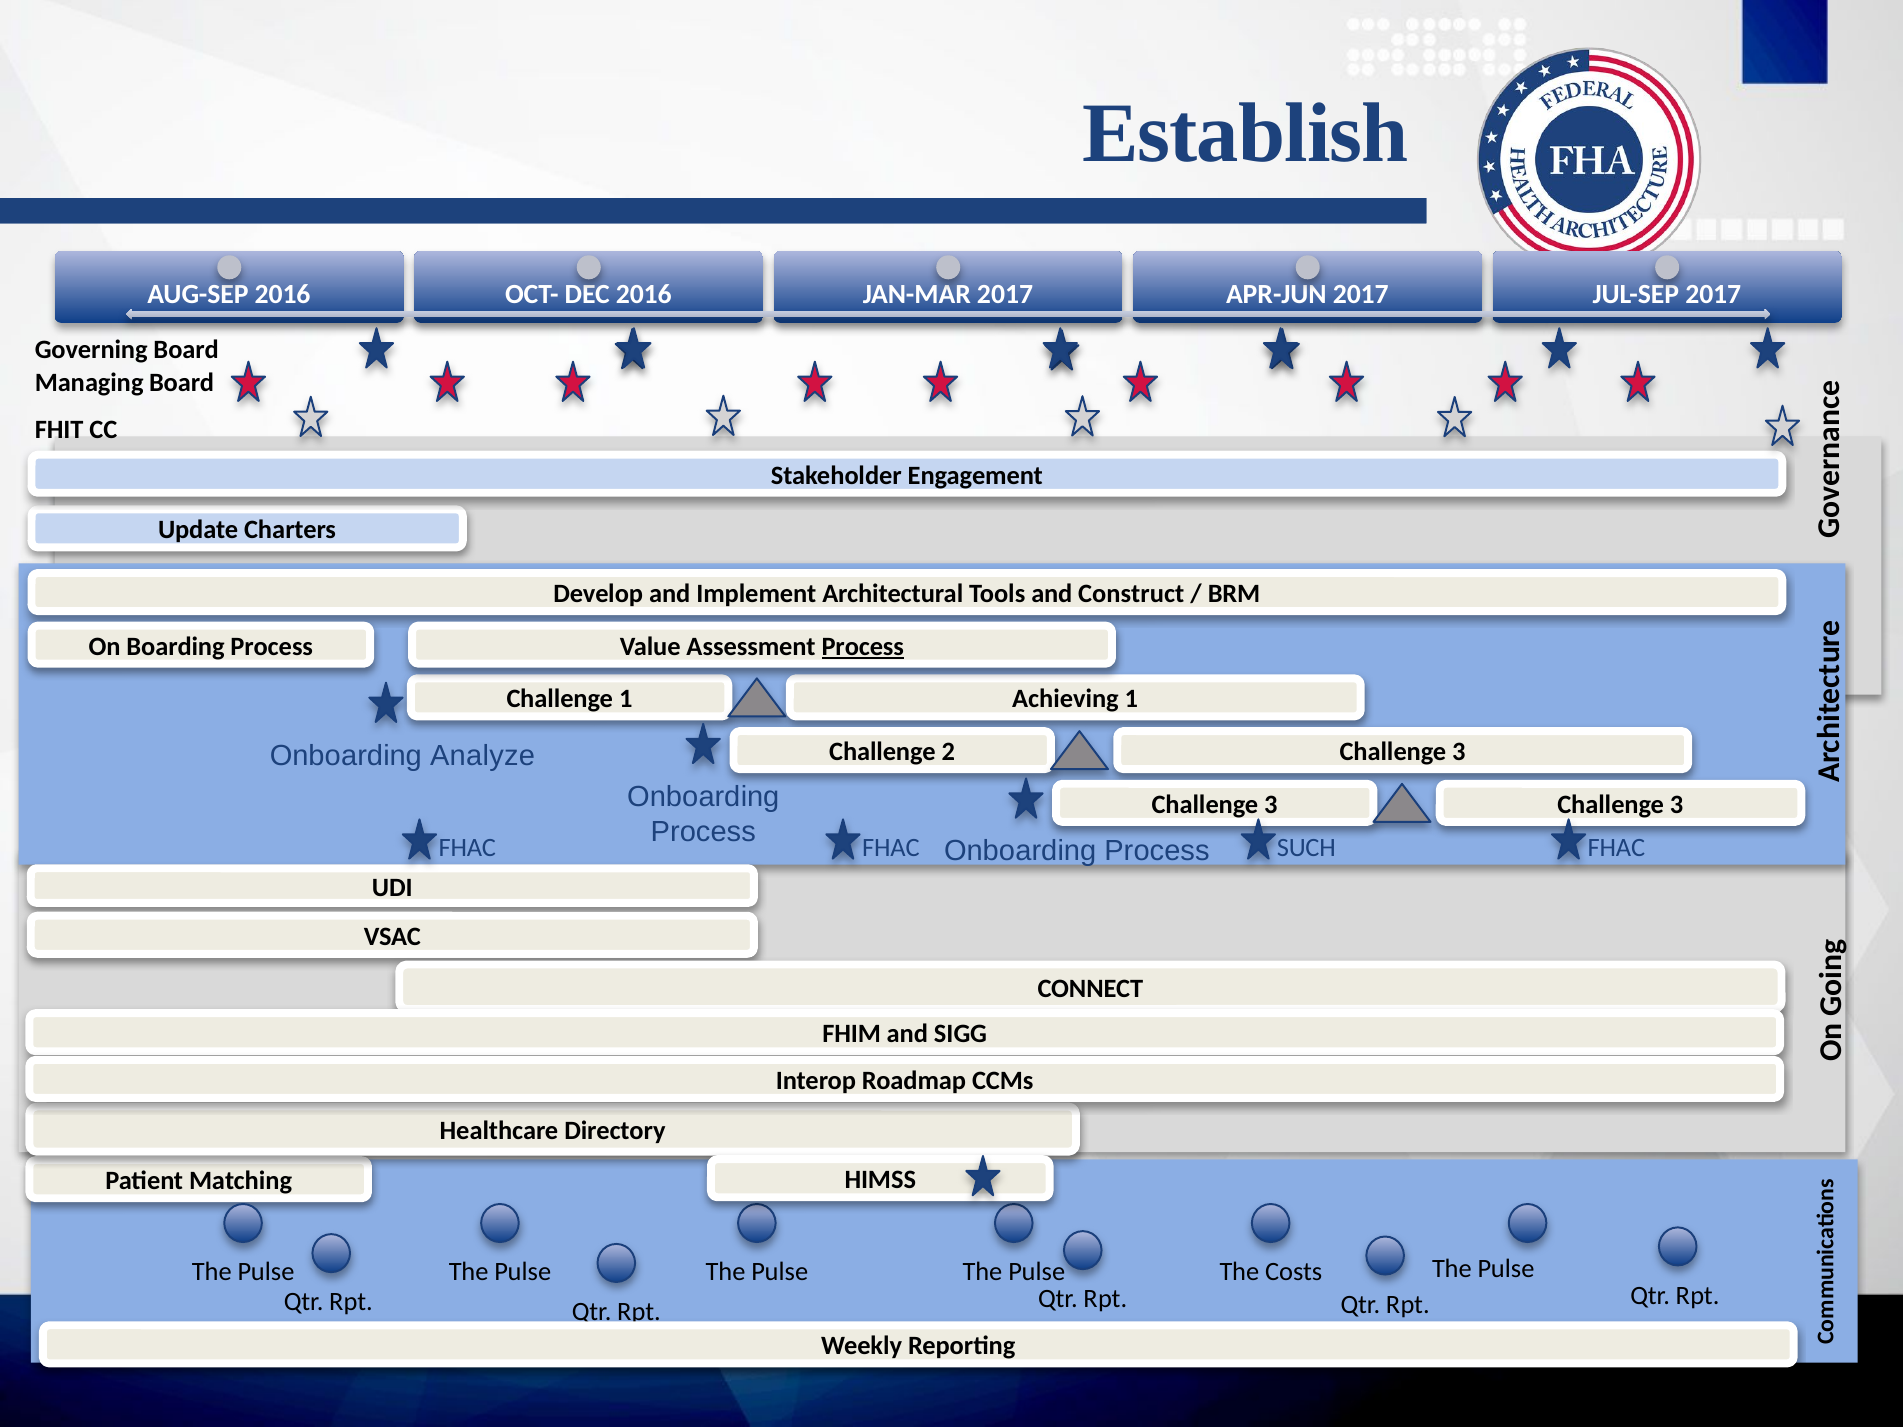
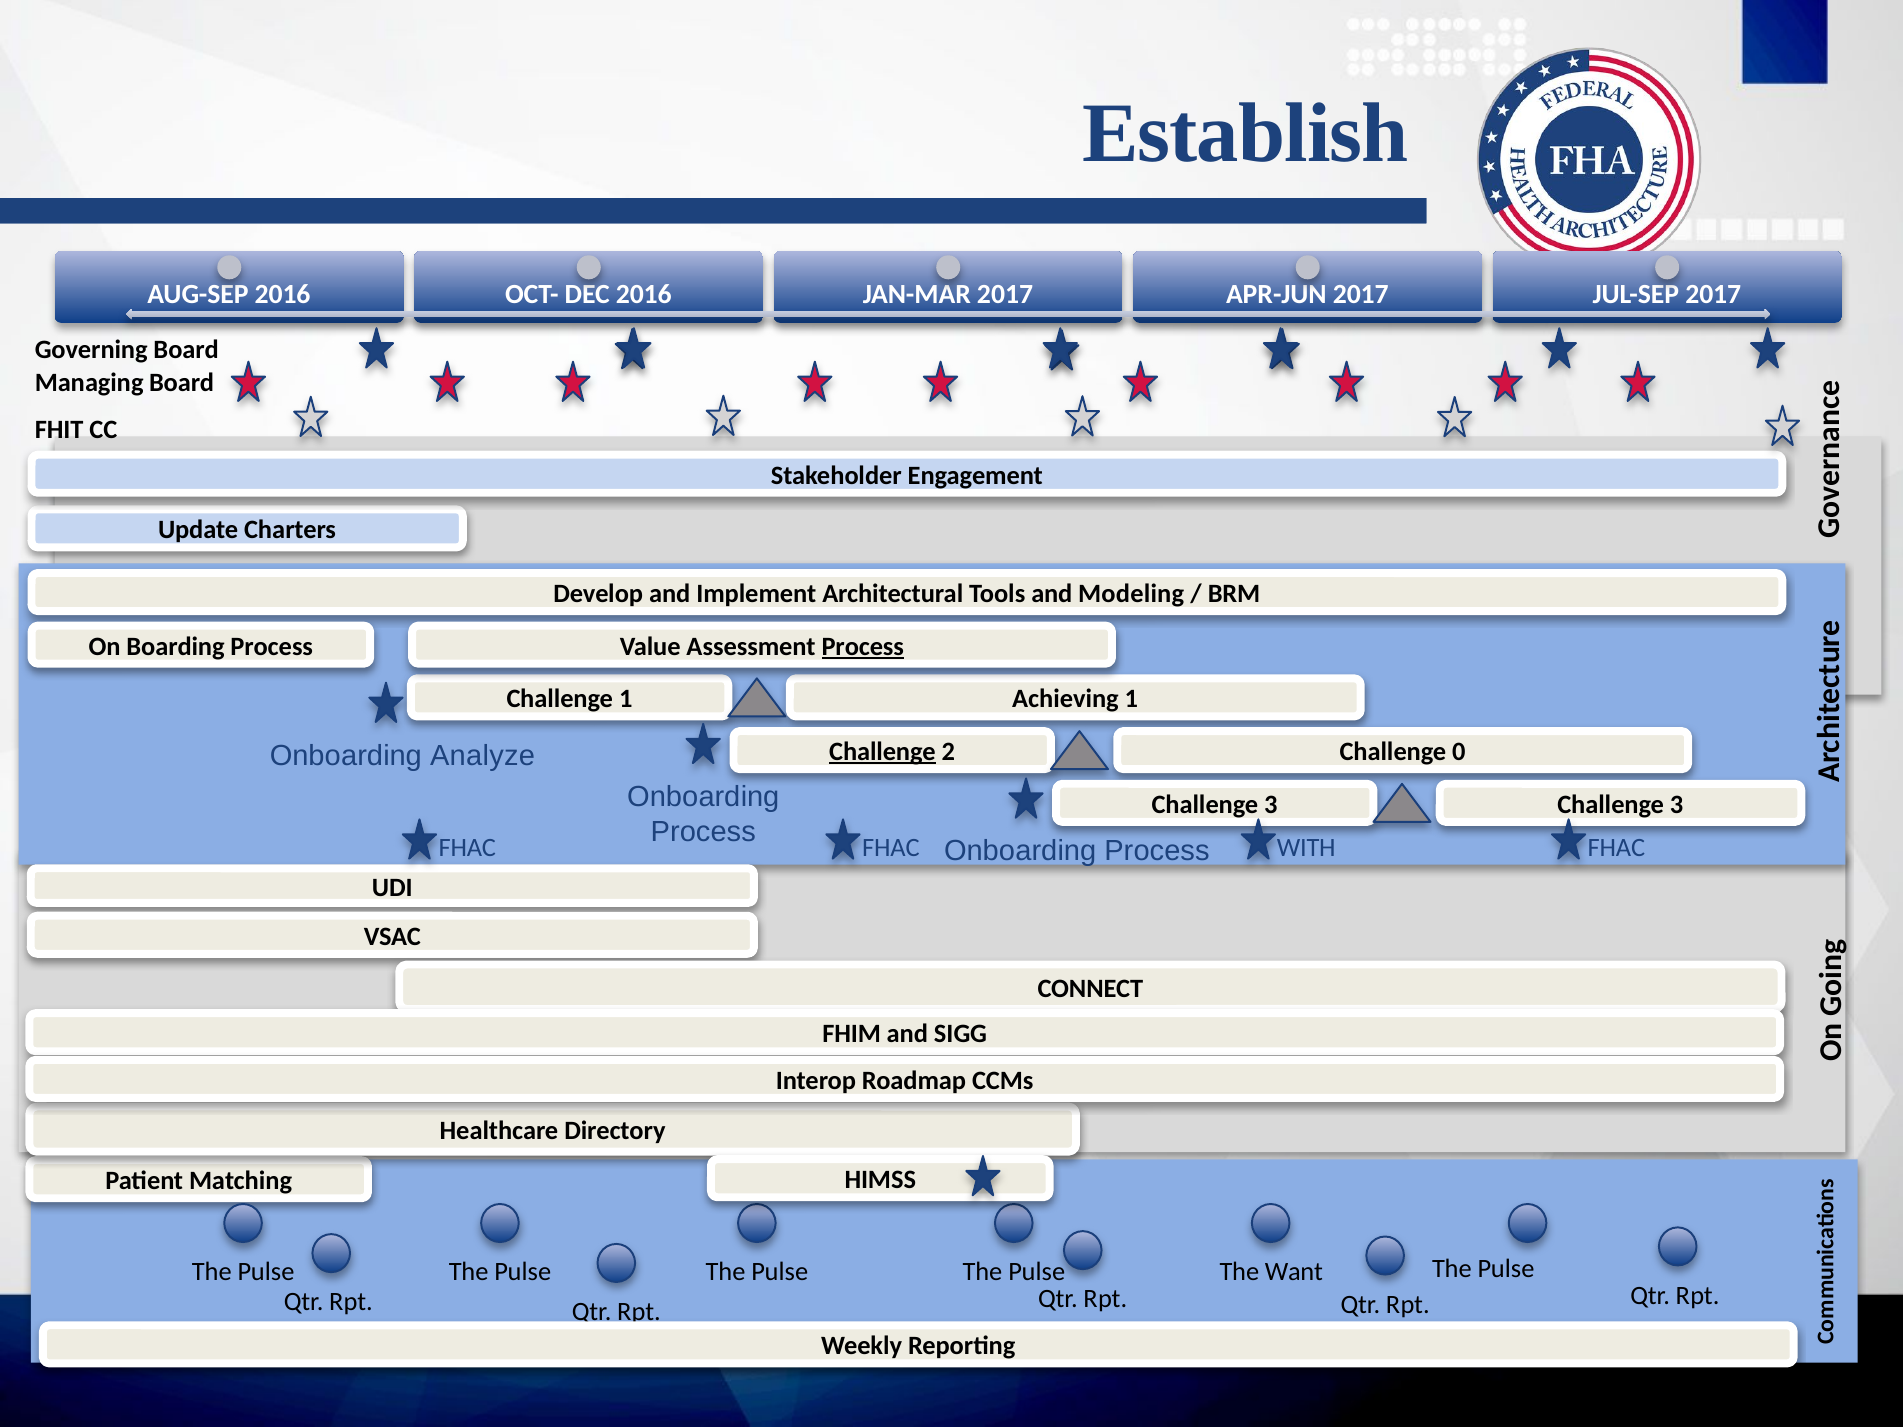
Construct: Construct -> Modeling
Challenge at (882, 752) underline: none -> present
2 Challenge 3: 3 -> 0
SUCH: SUCH -> WITH
Costs: Costs -> Want
